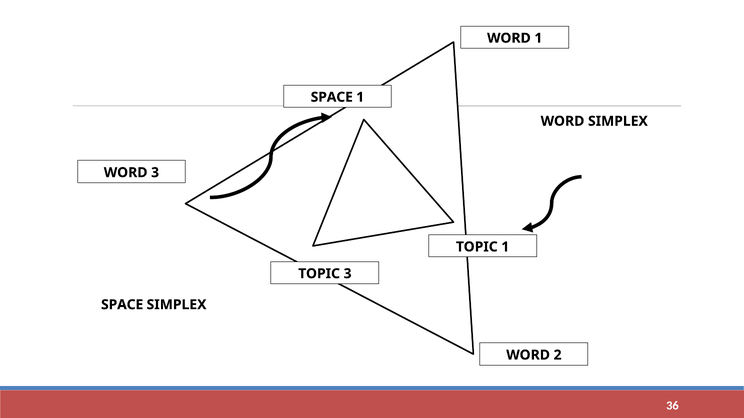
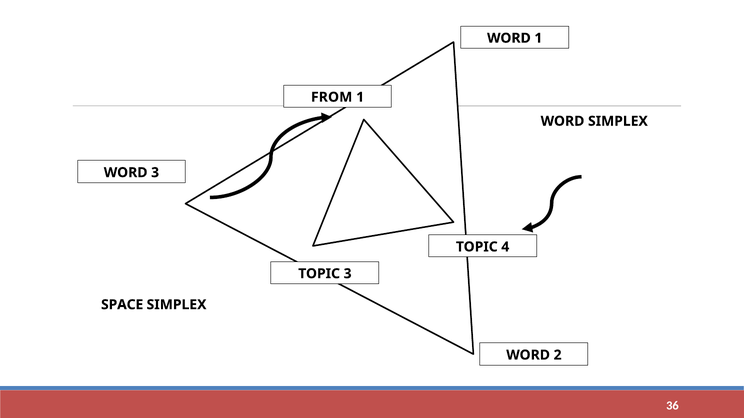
SPACE at (332, 97): SPACE -> FROM
TOPIC 1: 1 -> 4
